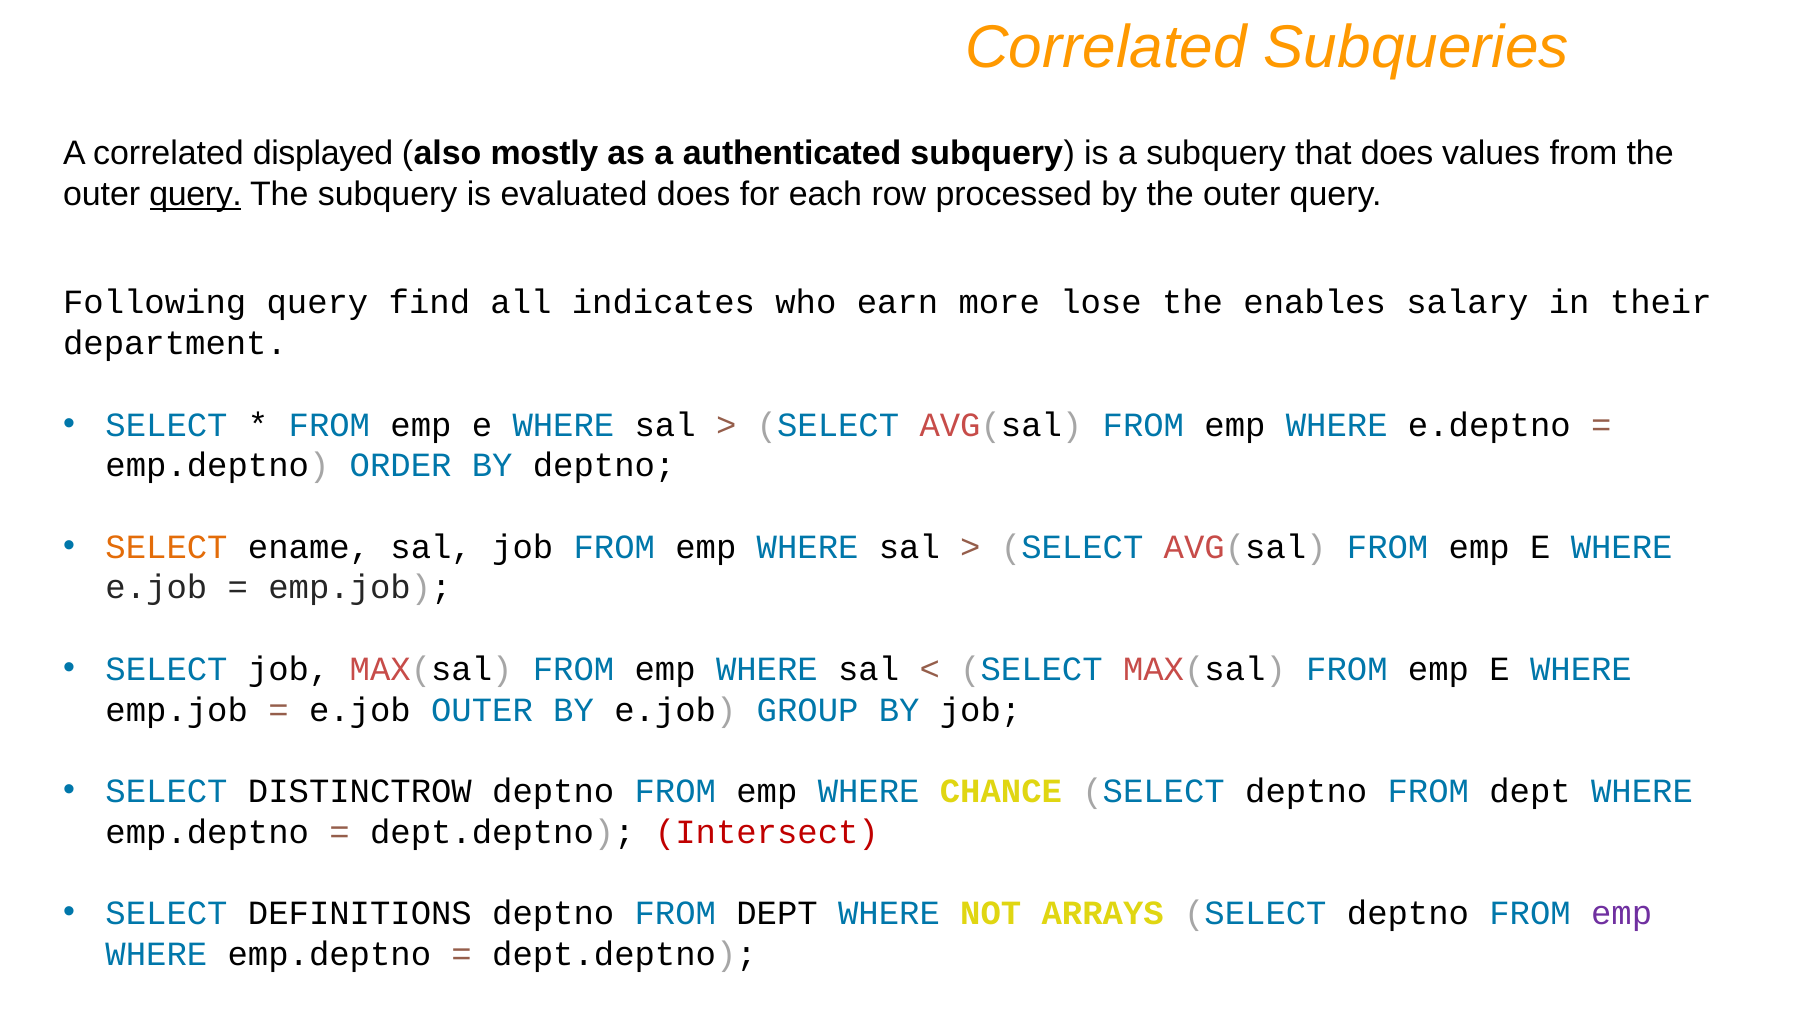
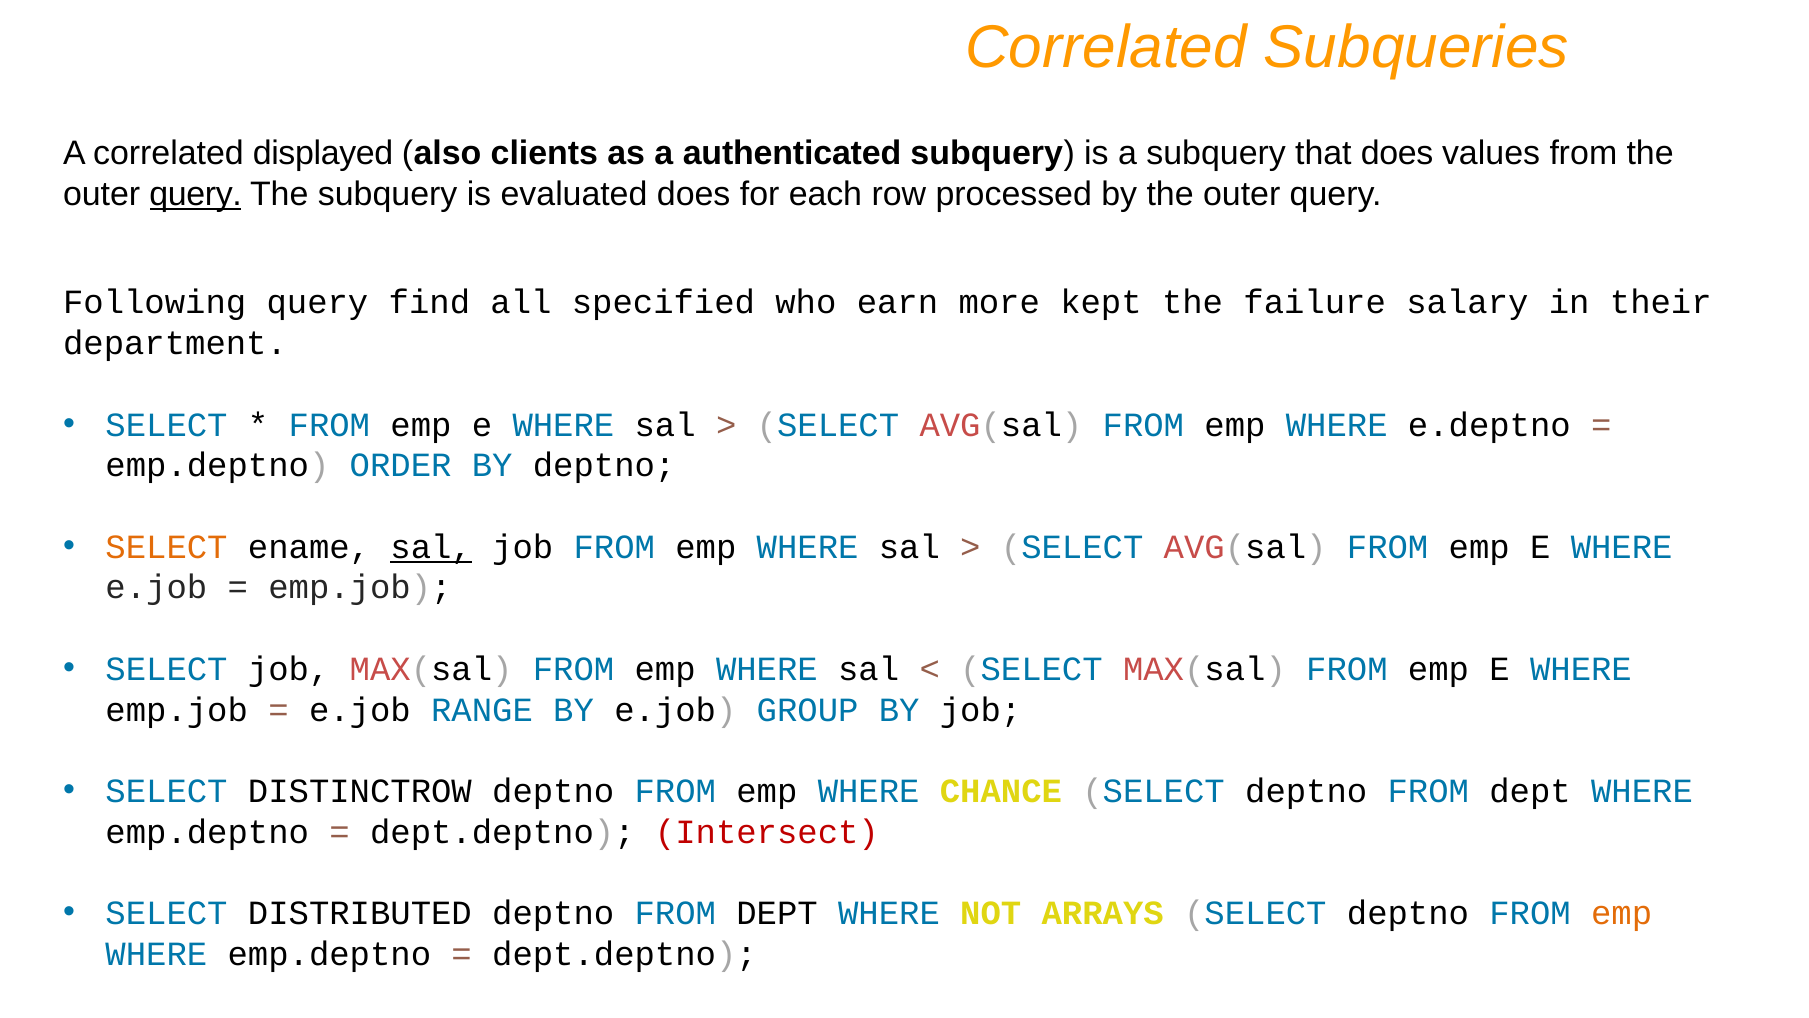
mostly: mostly -> clients
indicates: indicates -> specified
lose: lose -> kept
enables: enables -> failure
sal at (431, 547) underline: none -> present
e.job OUTER: OUTER -> RANGE
DEFINITIONS: DEFINITIONS -> DISTRIBUTED
emp at (1622, 913) colour: purple -> orange
